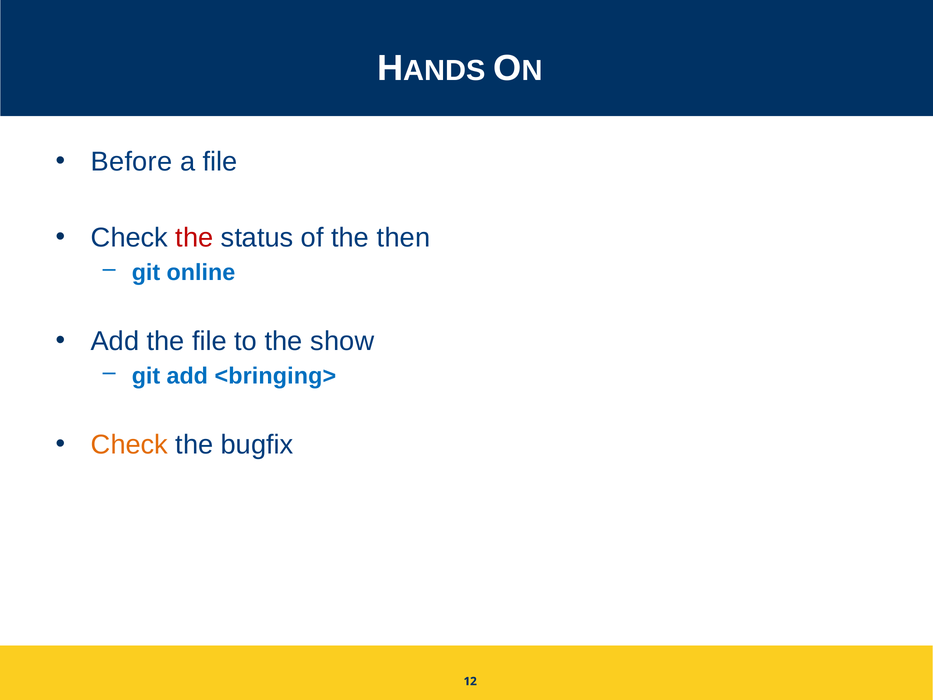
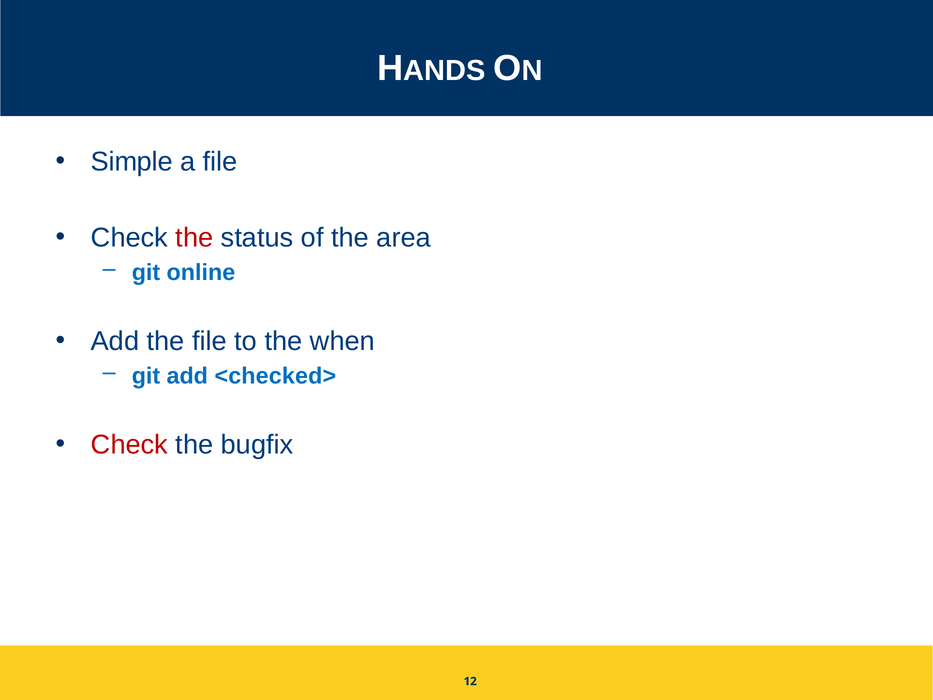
Before: Before -> Simple
then: then -> area
show: show -> when
<bringing>: <bringing> -> <checked>
Check at (129, 445) colour: orange -> red
